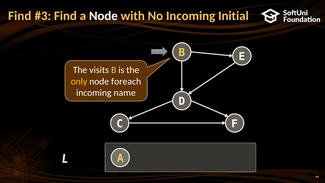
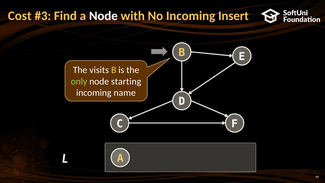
Find at (20, 16): Find -> Cost
Initial: Initial -> Insert
only colour: yellow -> light green
foreach: foreach -> starting
